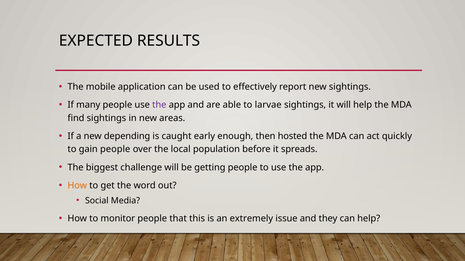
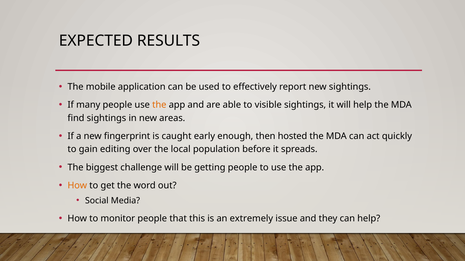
the at (159, 105) colour: purple -> orange
larvae: larvae -> visible
depending: depending -> fingerprint
gain people: people -> editing
